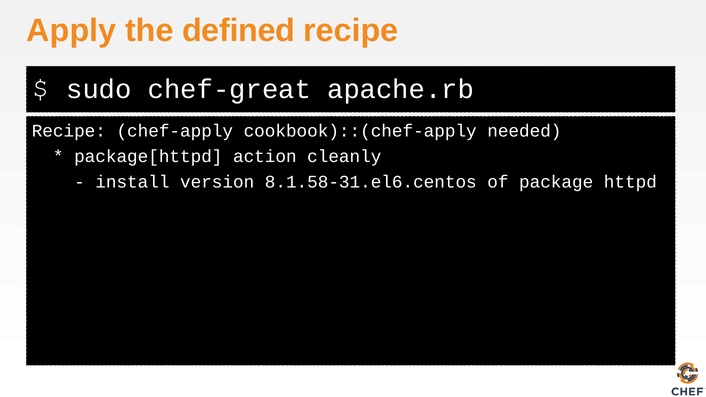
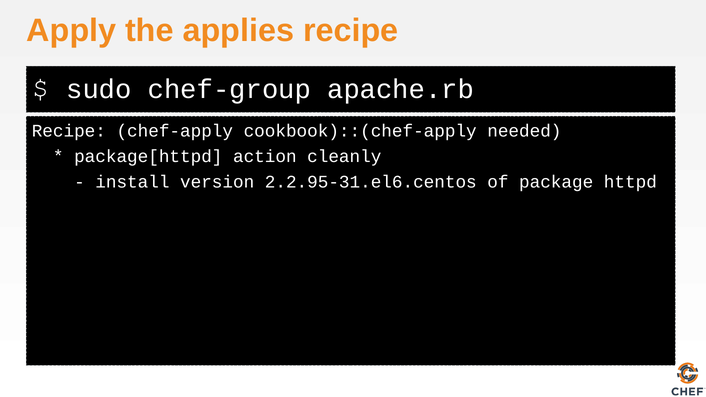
defined: defined -> applies
chef-great: chef-great -> chef-group
8.1.58-31.el6.centos: 8.1.58-31.el6.centos -> 2.2.95-31.el6.centos
